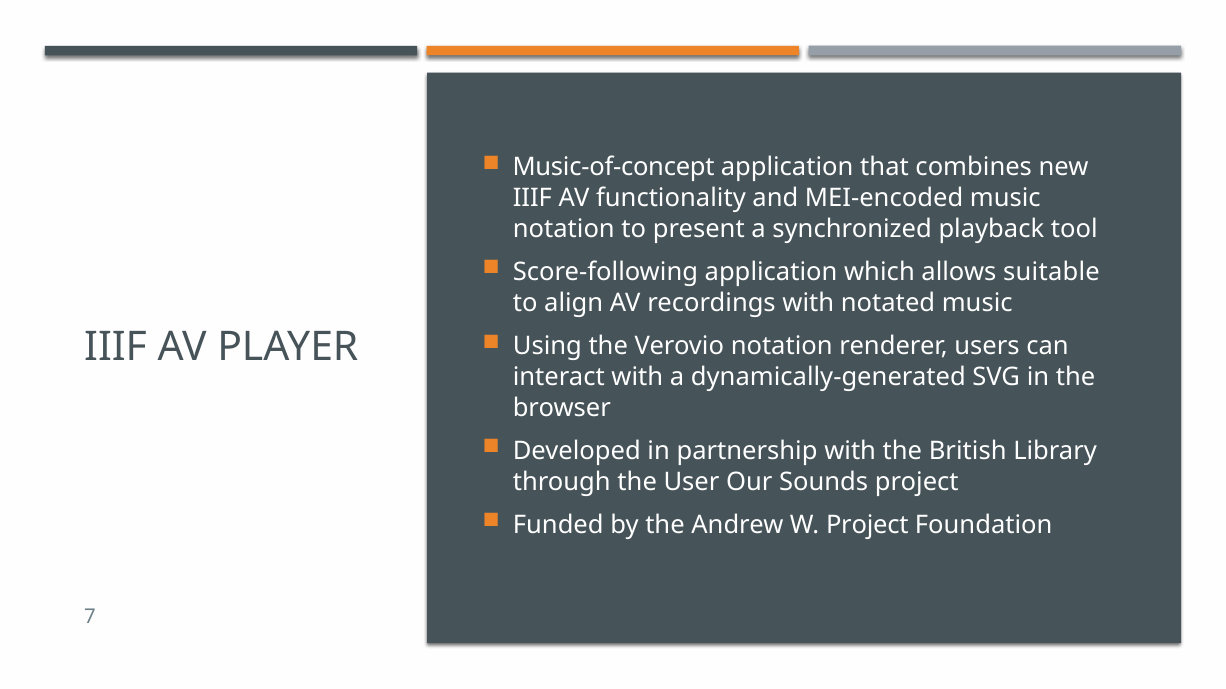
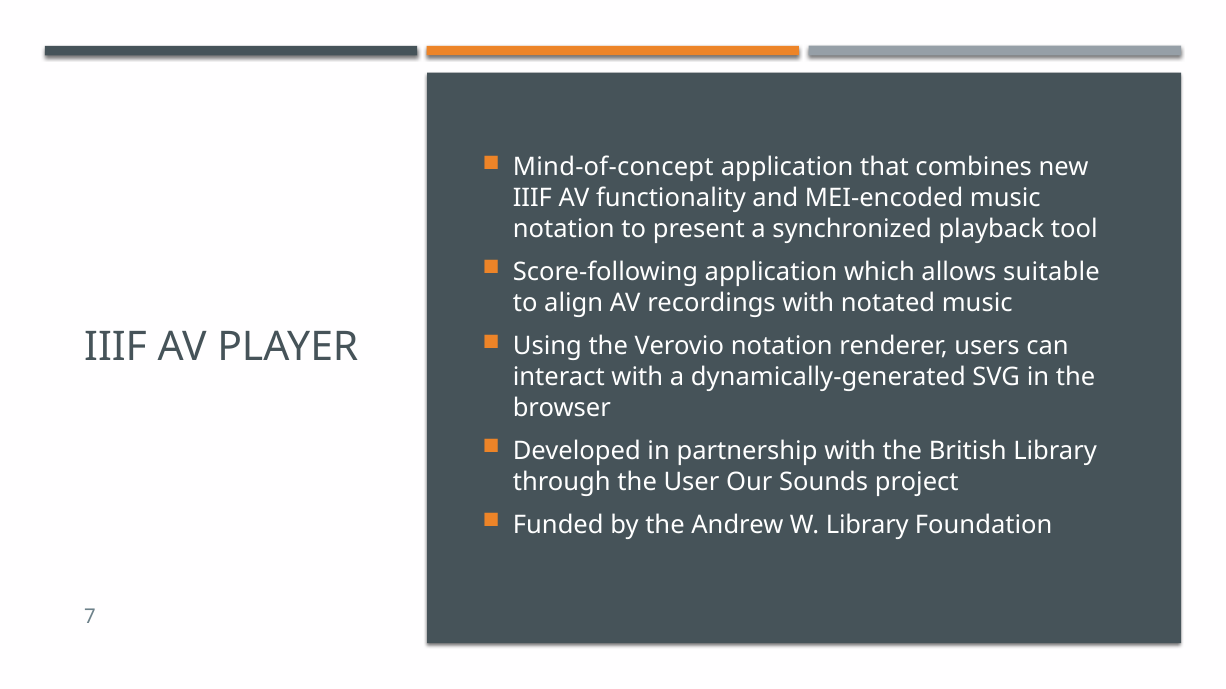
Music-of-concept: Music-of-concept -> Mind-of-concept
W Project: Project -> Library
